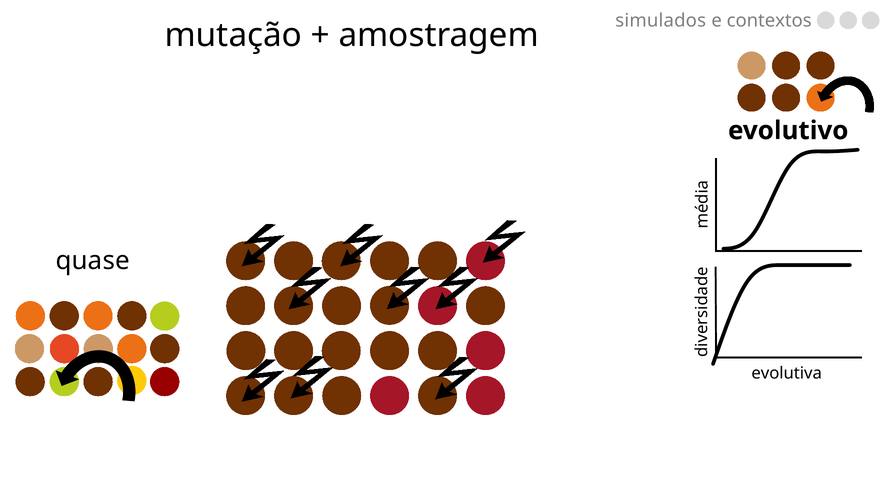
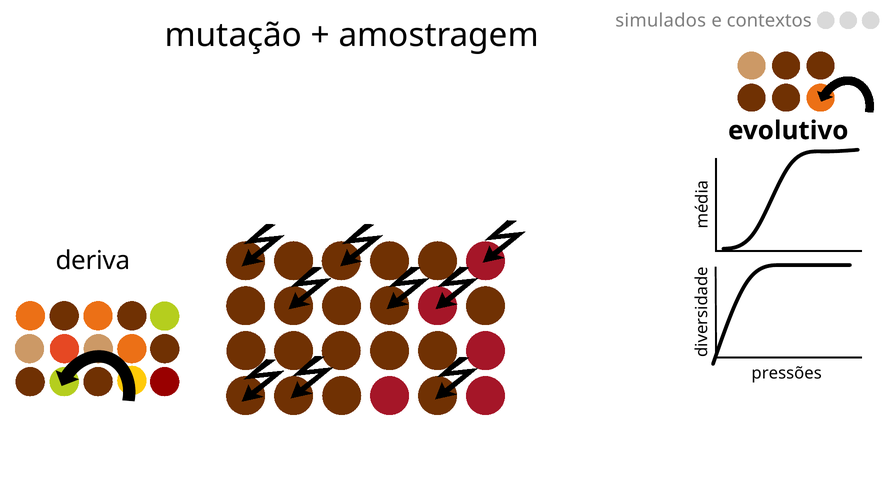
quase: quase -> deriva
evolutiva: evolutiva -> pressões
